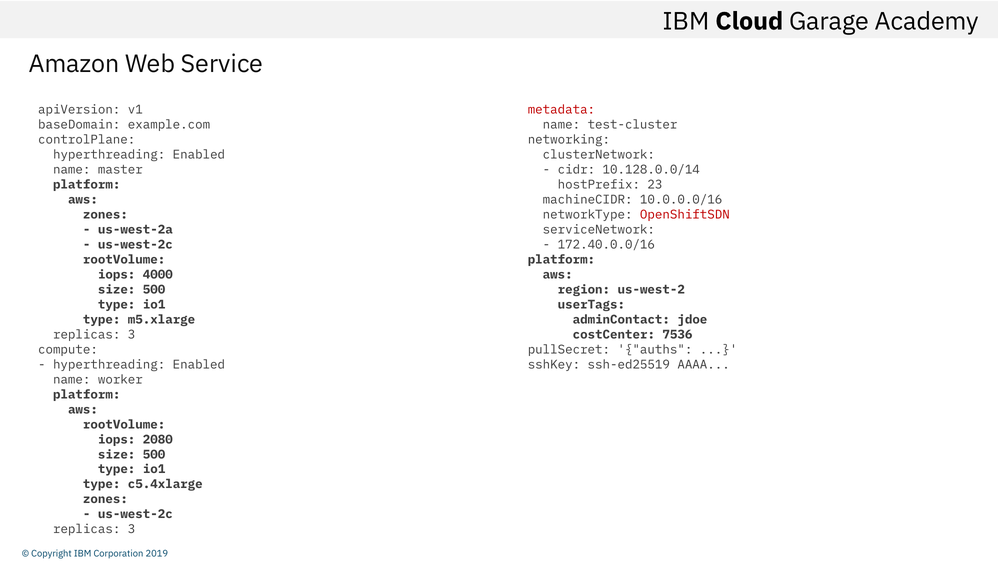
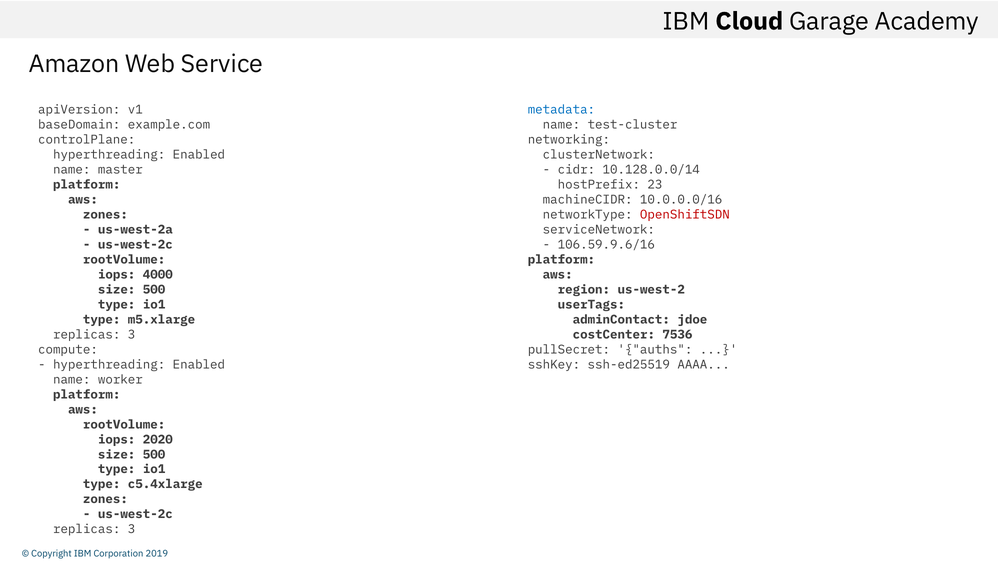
metadata colour: red -> blue
172.40.0.0/16: 172.40.0.0/16 -> 106.59.9.6/16
2080: 2080 -> 2020
